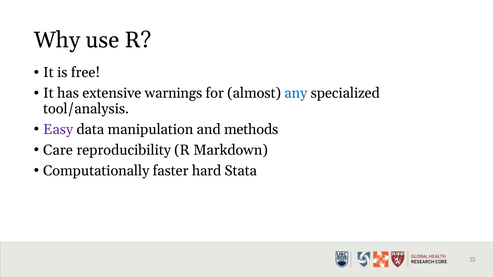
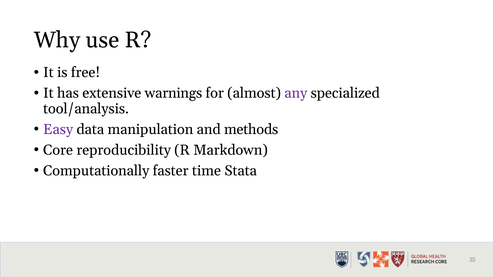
any colour: blue -> purple
Care: Care -> Core
hard: hard -> time
